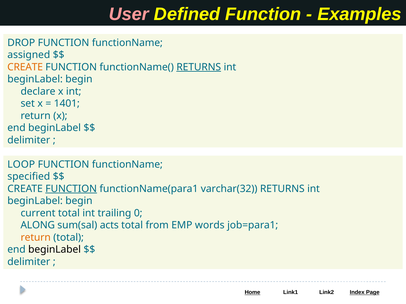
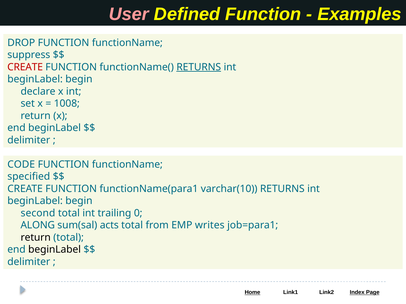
assigned: assigned -> suppress
CREATE at (25, 67) colour: orange -> red
1401: 1401 -> 1008
LOOP: LOOP -> CODE
FUNCTION at (71, 189) underline: present -> none
varchar(32: varchar(32 -> varchar(10
current: current -> second
words: words -> writes
return at (36, 238) colour: orange -> black
